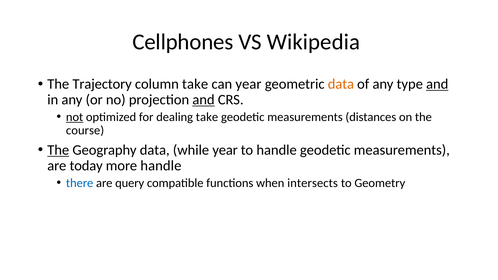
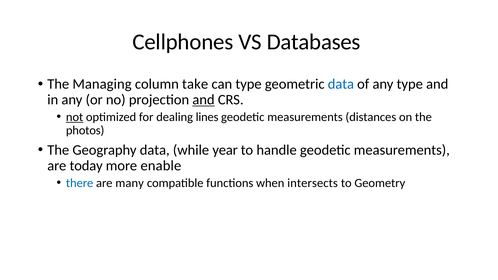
Wikipedia: Wikipedia -> Databases
Trajectory: Trajectory -> Managing
can year: year -> type
data at (341, 84) colour: orange -> blue
and at (437, 84) underline: present -> none
dealing take: take -> lines
course: course -> photos
The at (58, 150) underline: present -> none
more handle: handle -> enable
query: query -> many
